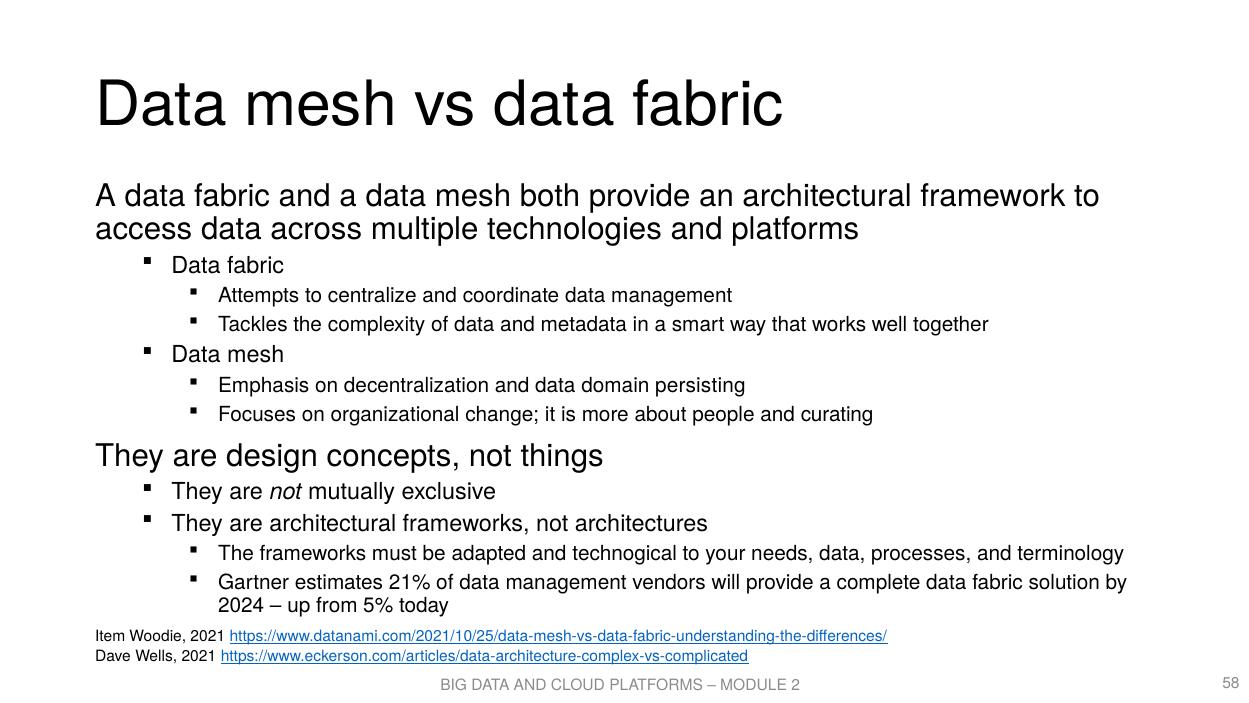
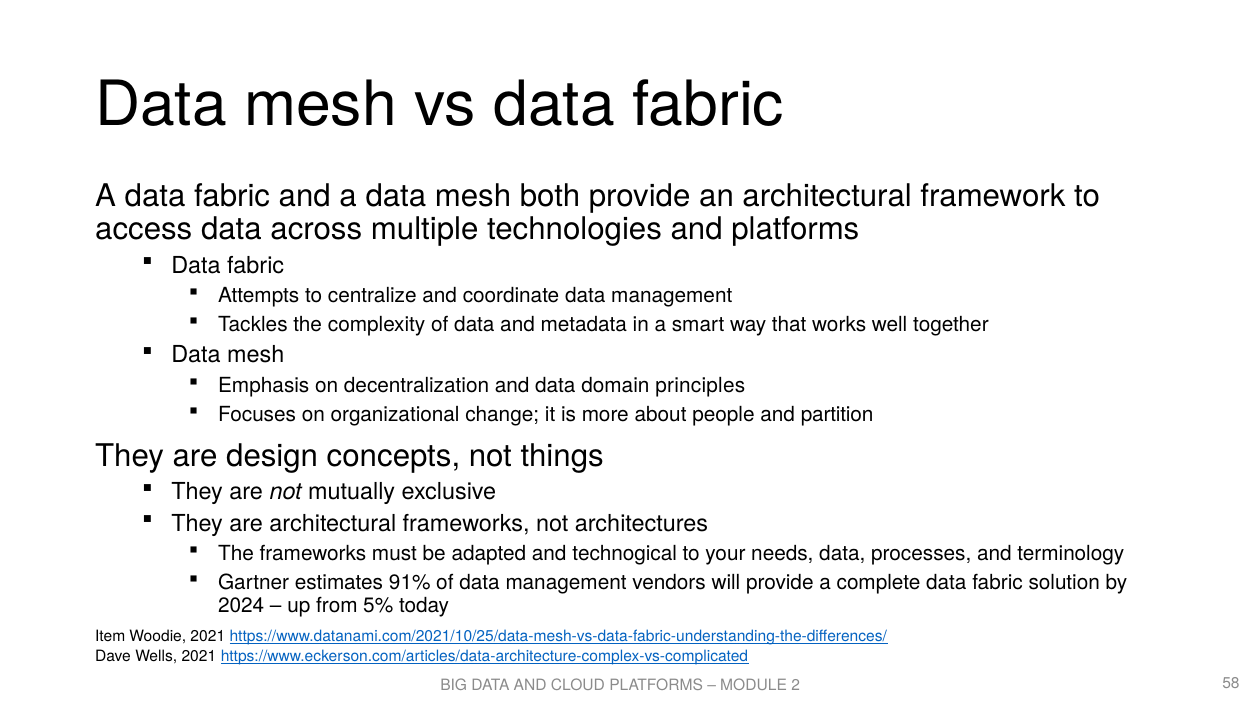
persisting: persisting -> principles
curating: curating -> partition
21%: 21% -> 91%
